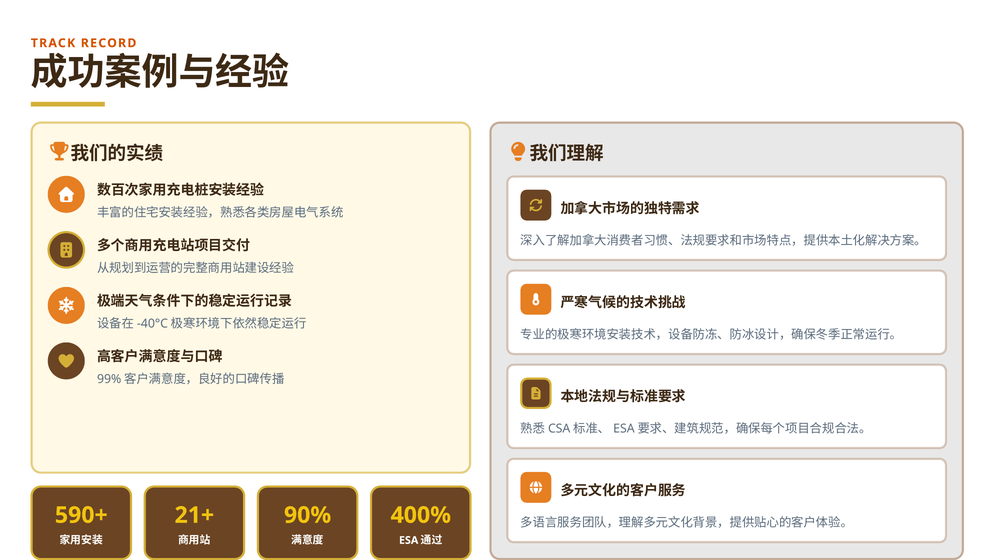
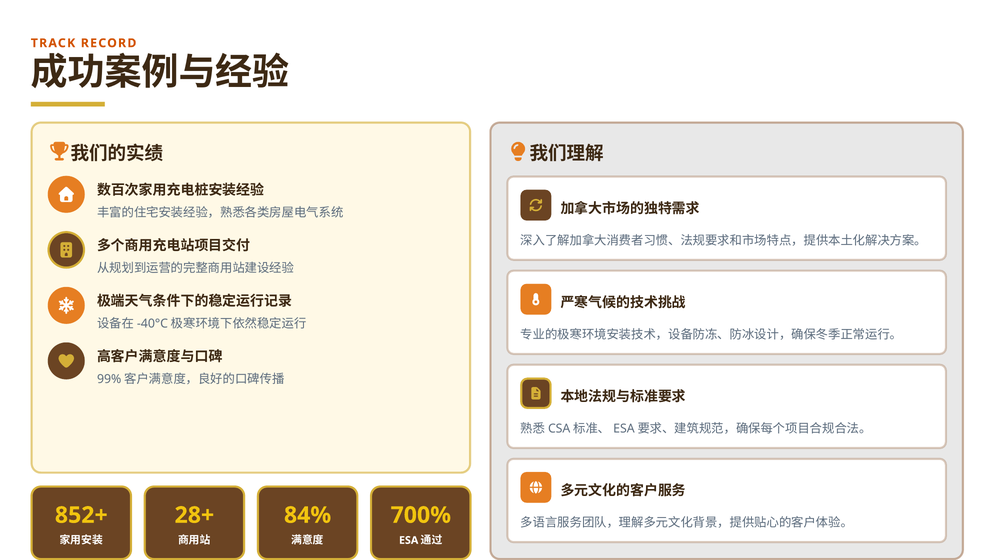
590+: 590+ -> 852+
21+: 21+ -> 28+
90%: 90% -> 84%
400%: 400% -> 700%
